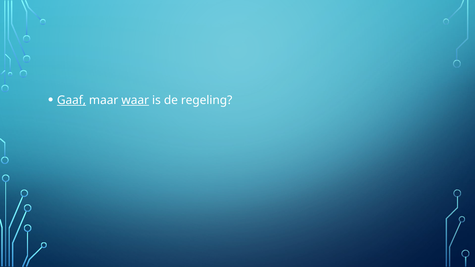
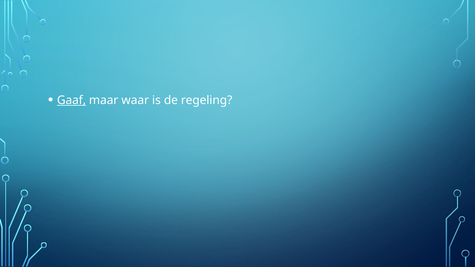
waar underline: present -> none
